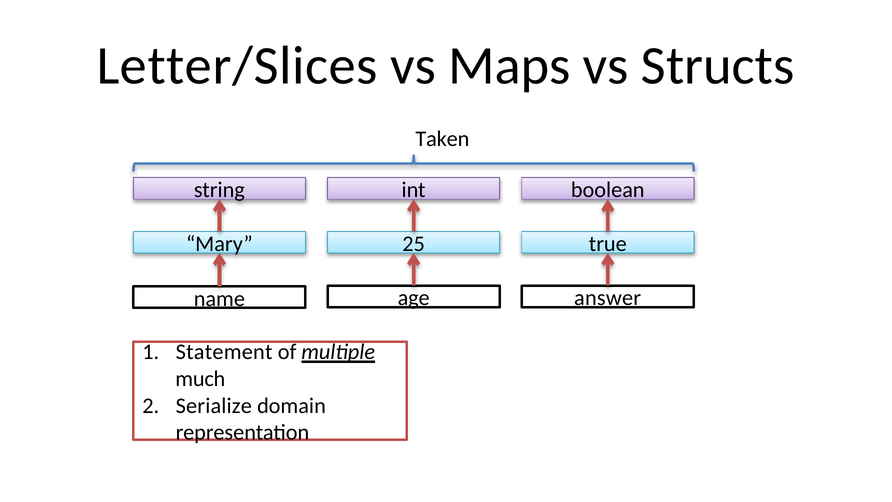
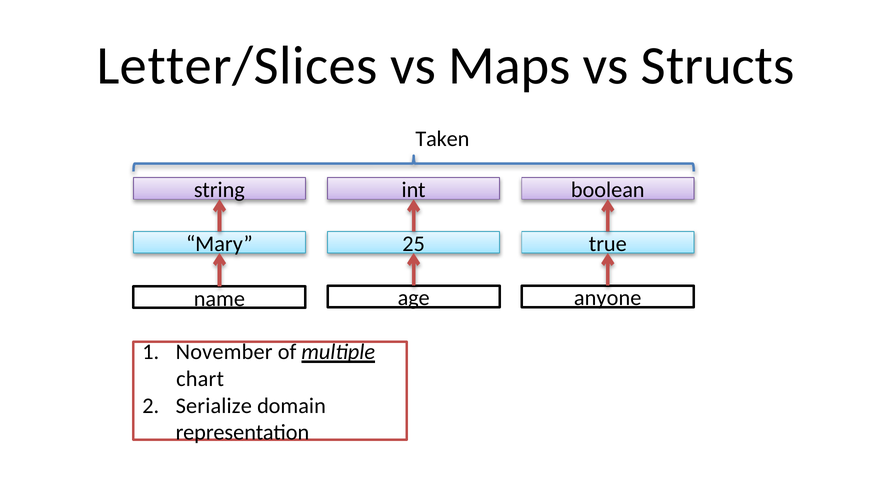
answer: answer -> anyone
Statement: Statement -> November
much: much -> chart
